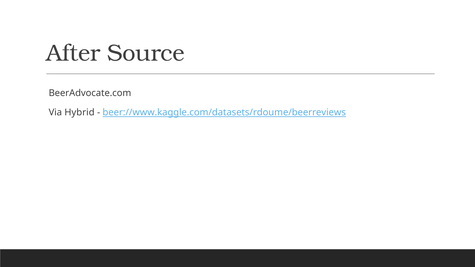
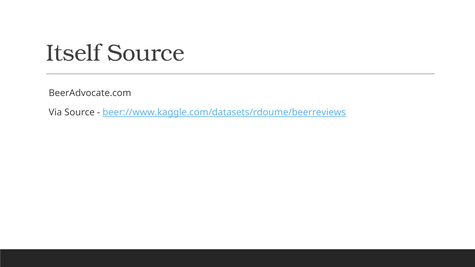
After: After -> Itself
Via Hybrid: Hybrid -> Source
